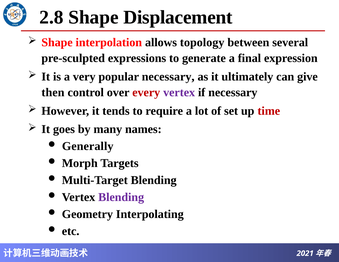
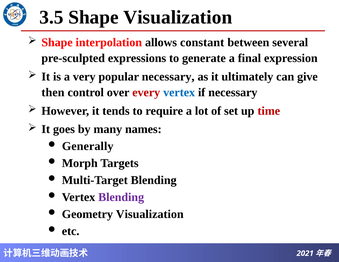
2.8: 2.8 -> 3.5
Shape Displacement: Displacement -> Visualization
topology: topology -> constant
vertex at (179, 92) colour: purple -> blue
Geometry Interpolating: Interpolating -> Visualization
